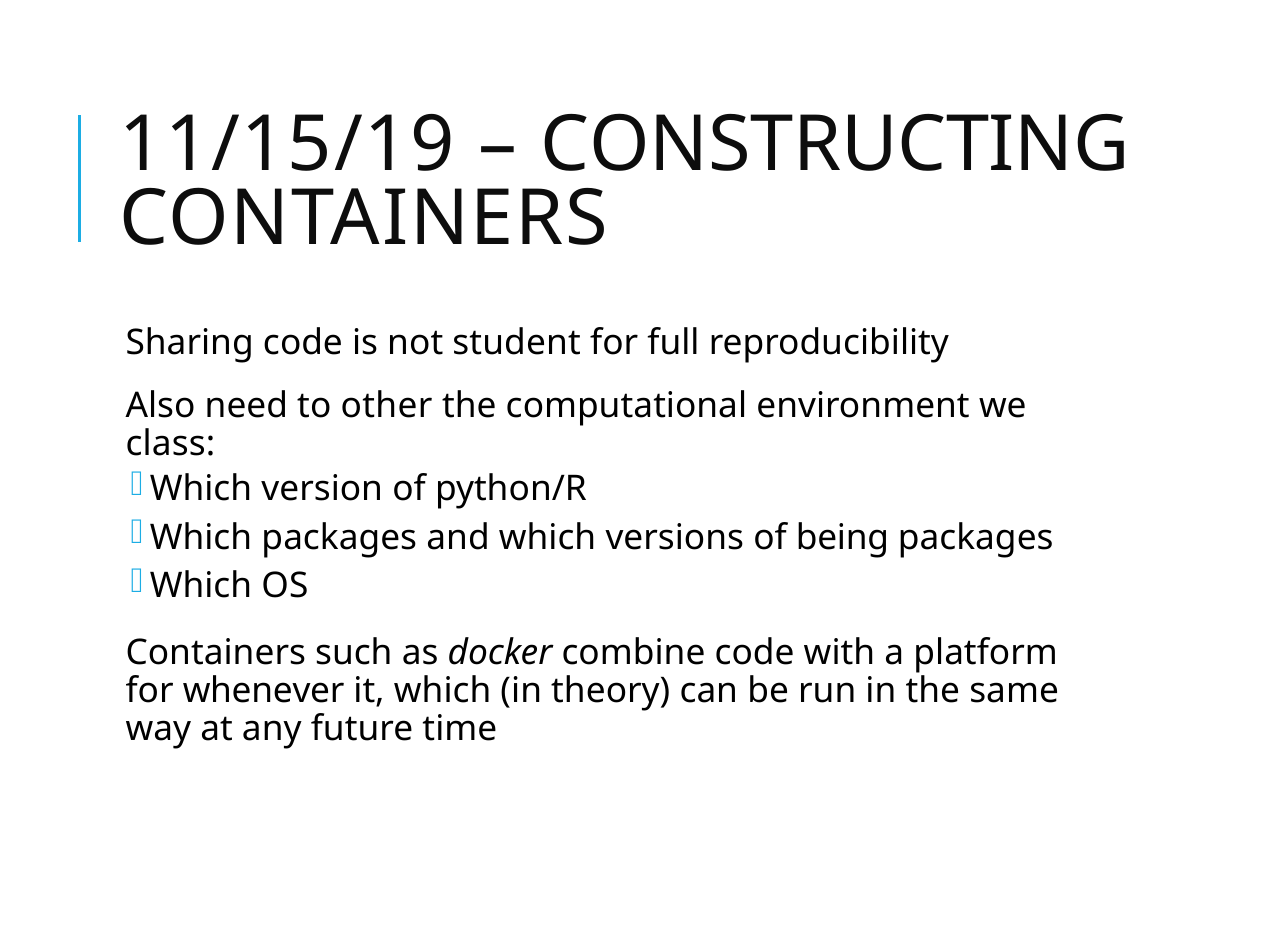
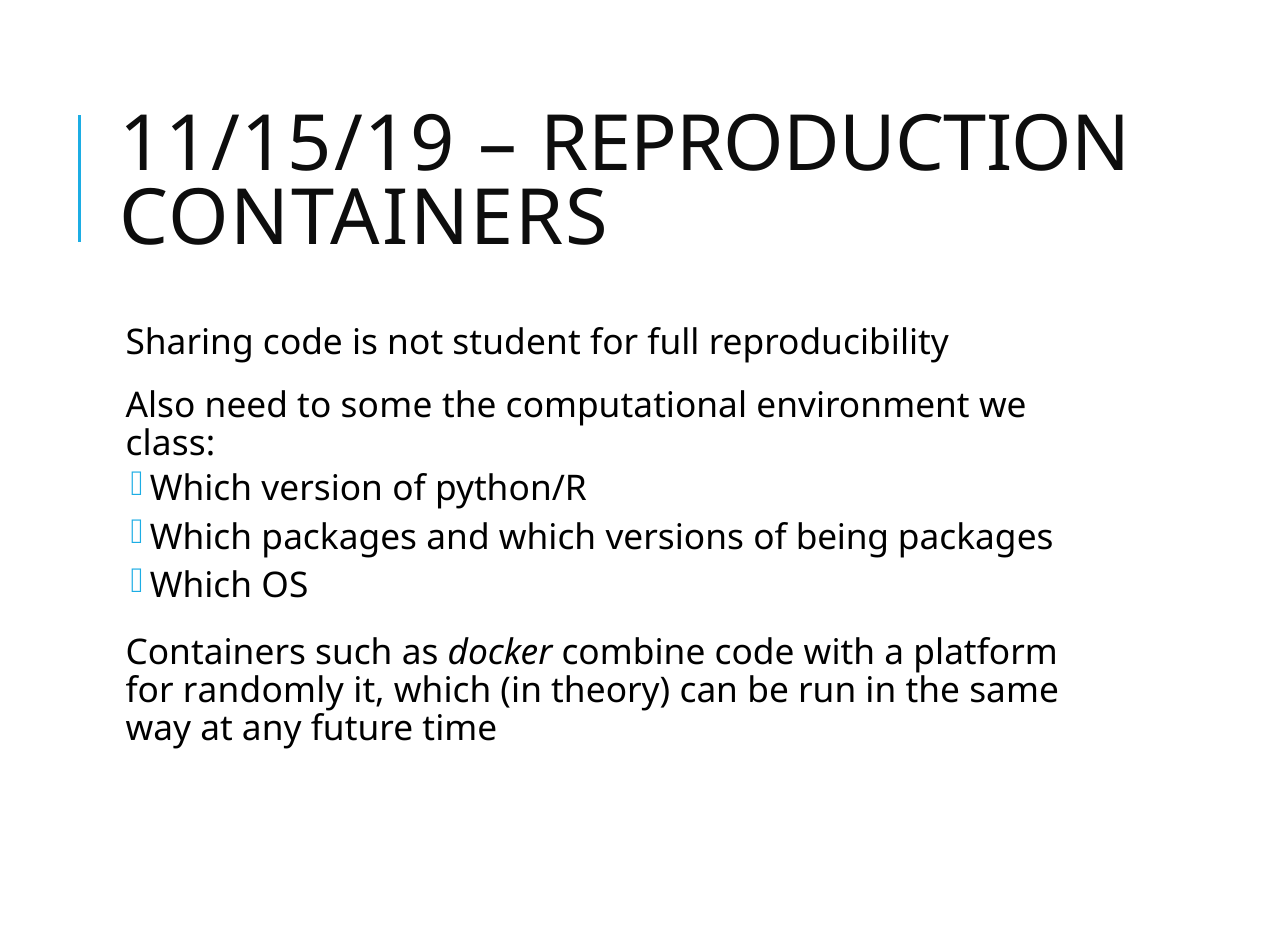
CONSTRUCTING: CONSTRUCTING -> REPRODUCTION
other: other -> some
whenever: whenever -> randomly
